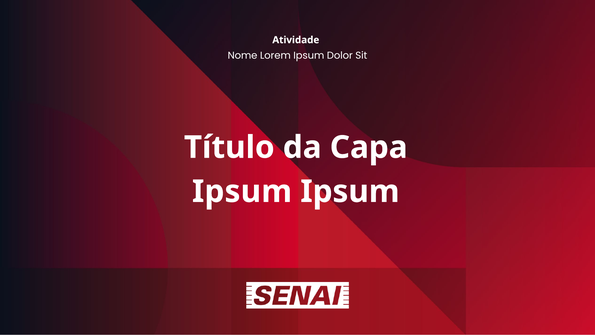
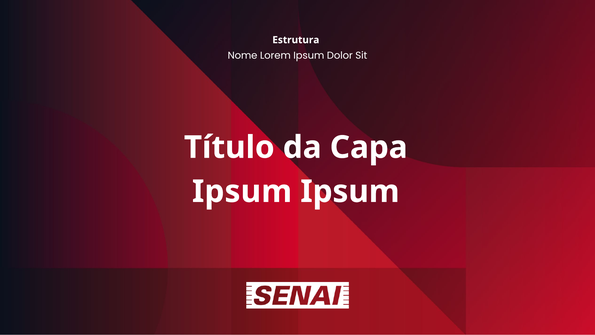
Atividade: Atividade -> Estrutura
